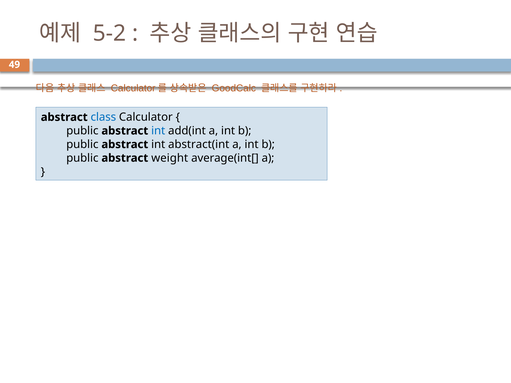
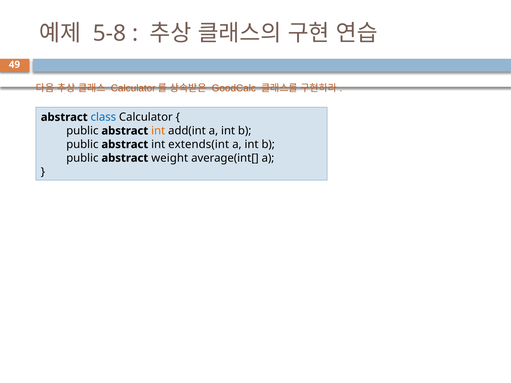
5-2: 5-2 -> 5-8
int at (158, 131) colour: blue -> orange
abstract(int: abstract(int -> extends(int
